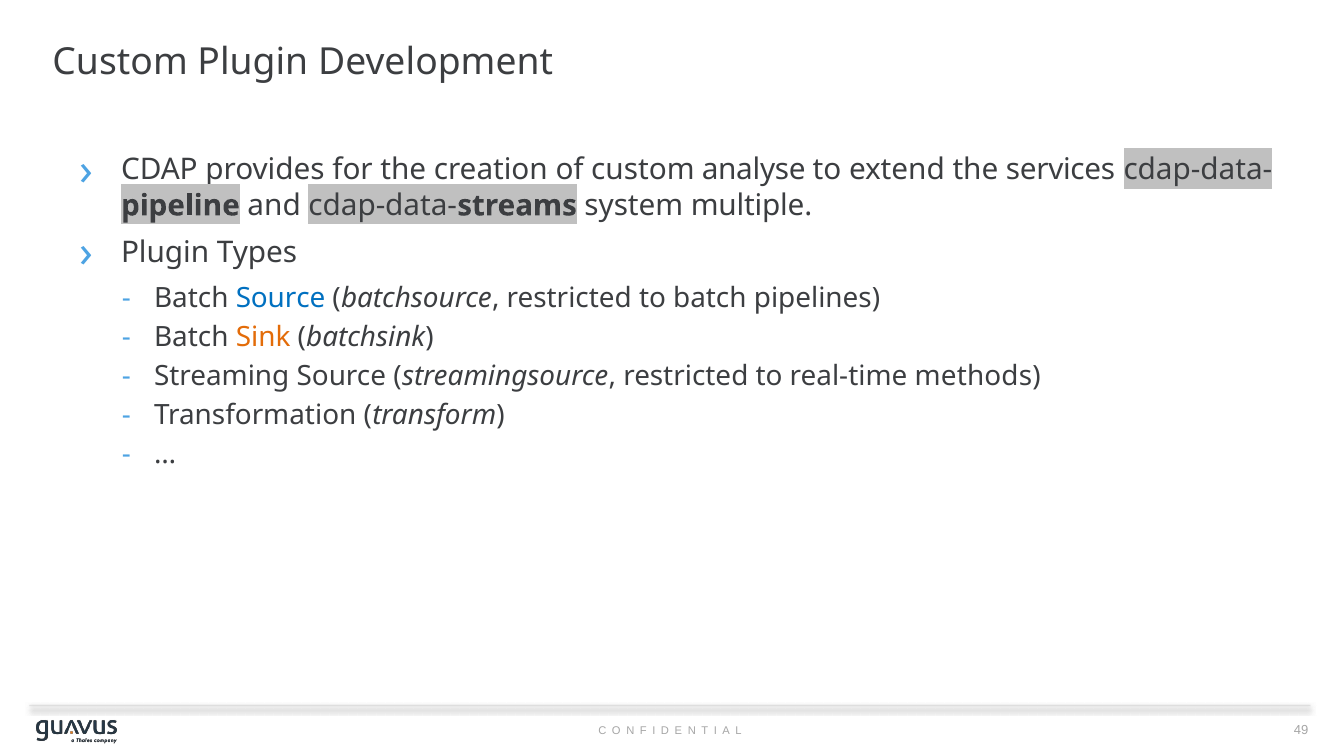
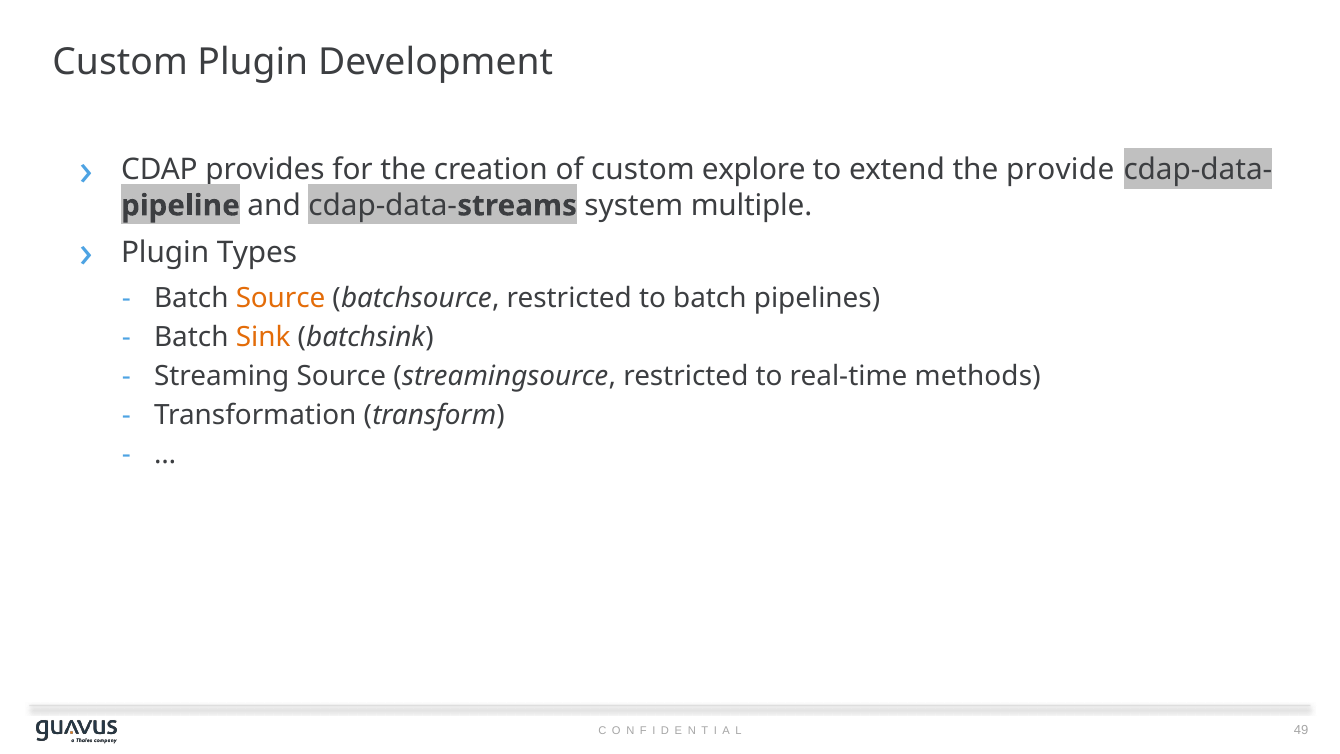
analyse: analyse -> explore
services: services -> provide
Source at (281, 298) colour: blue -> orange
